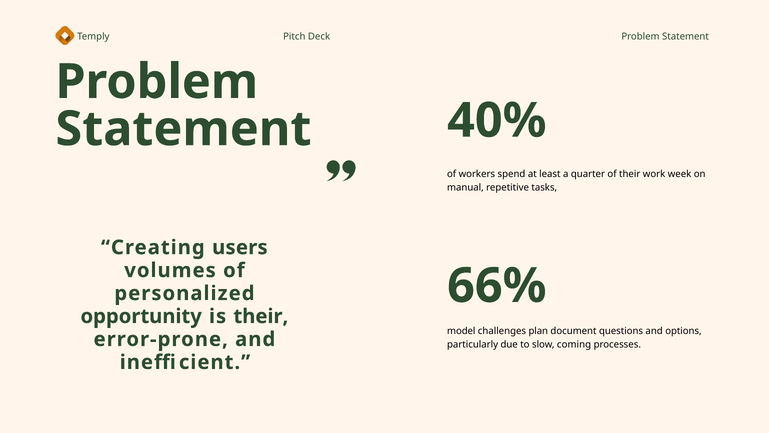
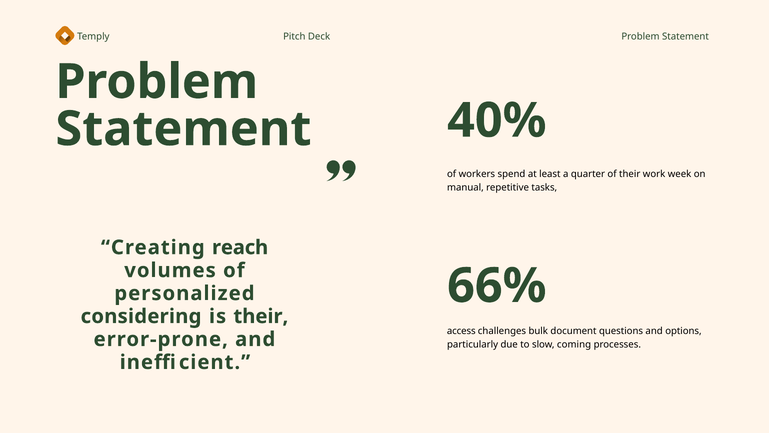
users: users -> reach
opportunity: opportunity -> considering
model: model -> access
plan: plan -> bulk
